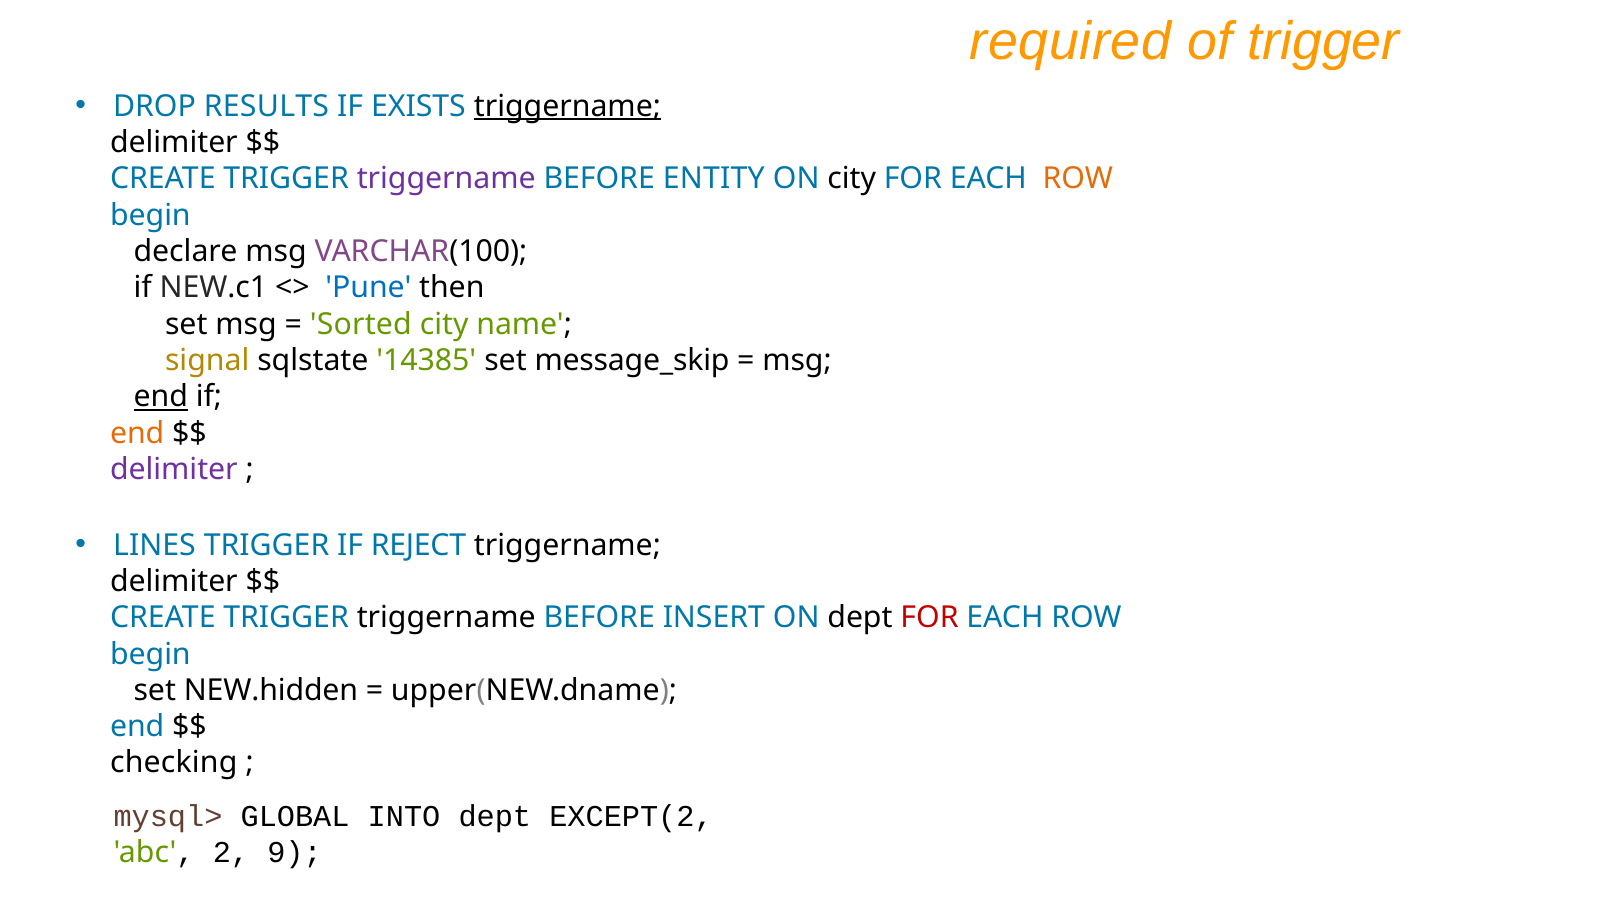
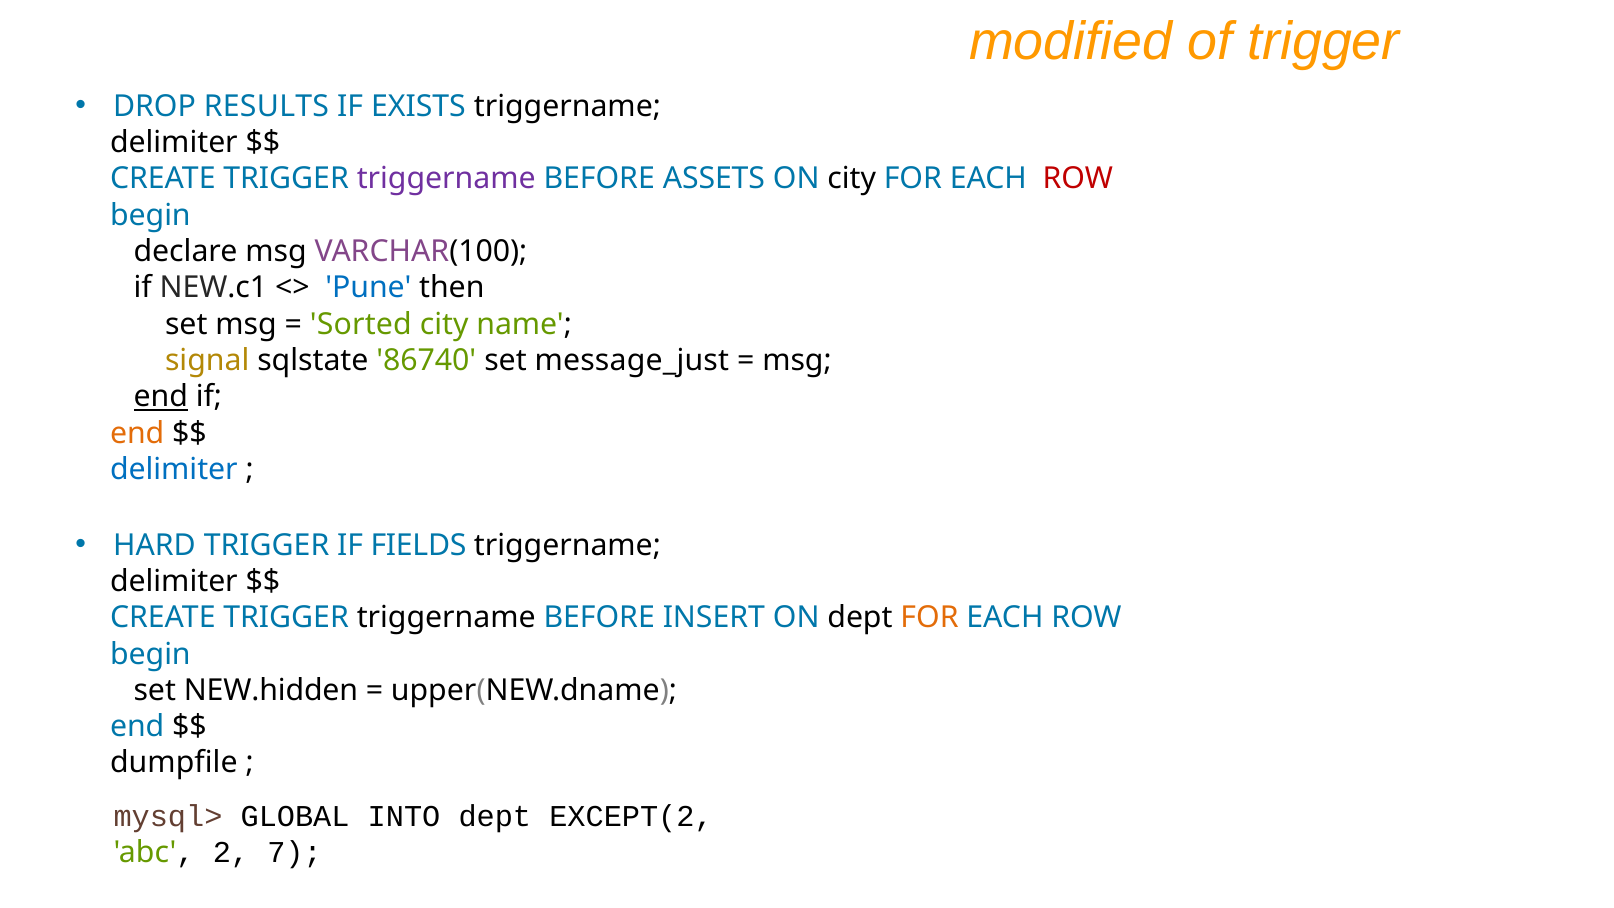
required: required -> modified
triggername at (567, 106) underline: present -> none
ENTITY: ENTITY -> ASSETS
ROW at (1078, 179) colour: orange -> red
14385: 14385 -> 86740
message_skip: message_skip -> message_just
delimiter at (174, 469) colour: purple -> blue
LINES: LINES -> HARD
REJECT: REJECT -> FIELDS
FOR at (930, 618) colour: red -> orange
checking: checking -> dumpfile
9: 9 -> 7
